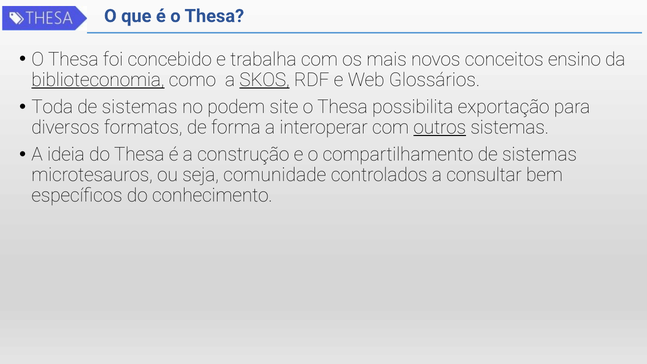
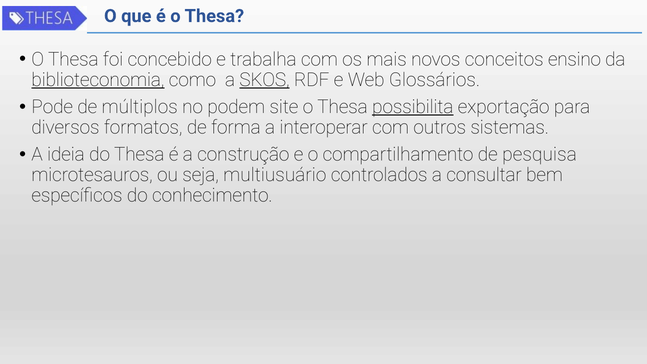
Toda: Toda -> Pode
sistemas at (140, 107): sistemas -> múltiplos
possibilita underline: none -> present
outros underline: present -> none
compartilhamento de sistemas: sistemas -> pesquisa
comunidade: comunidade -> multiusuário
